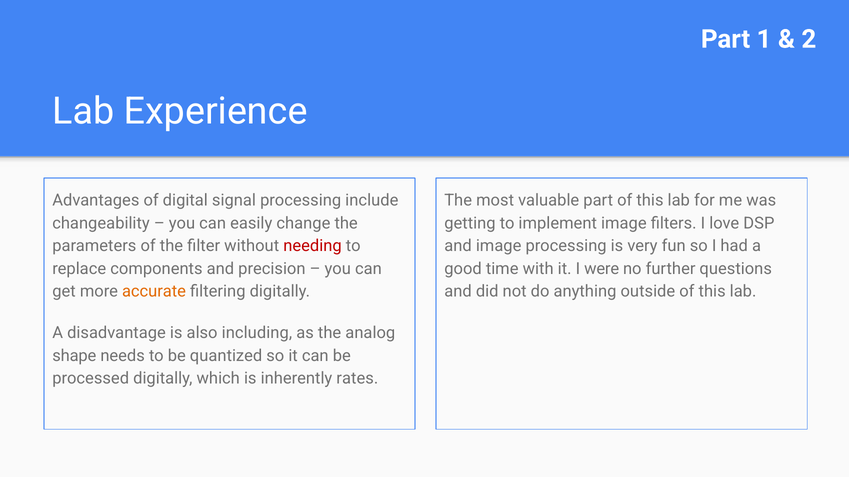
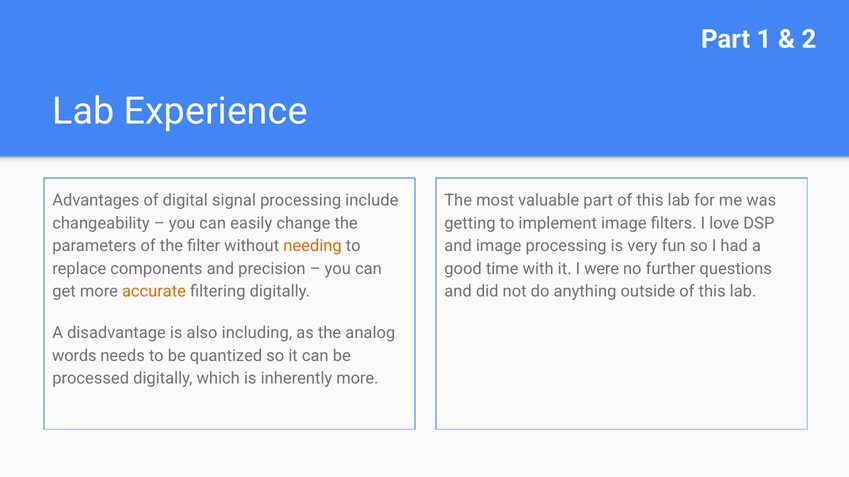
needing colour: red -> orange
shape: shape -> words
inherently rates: rates -> more
